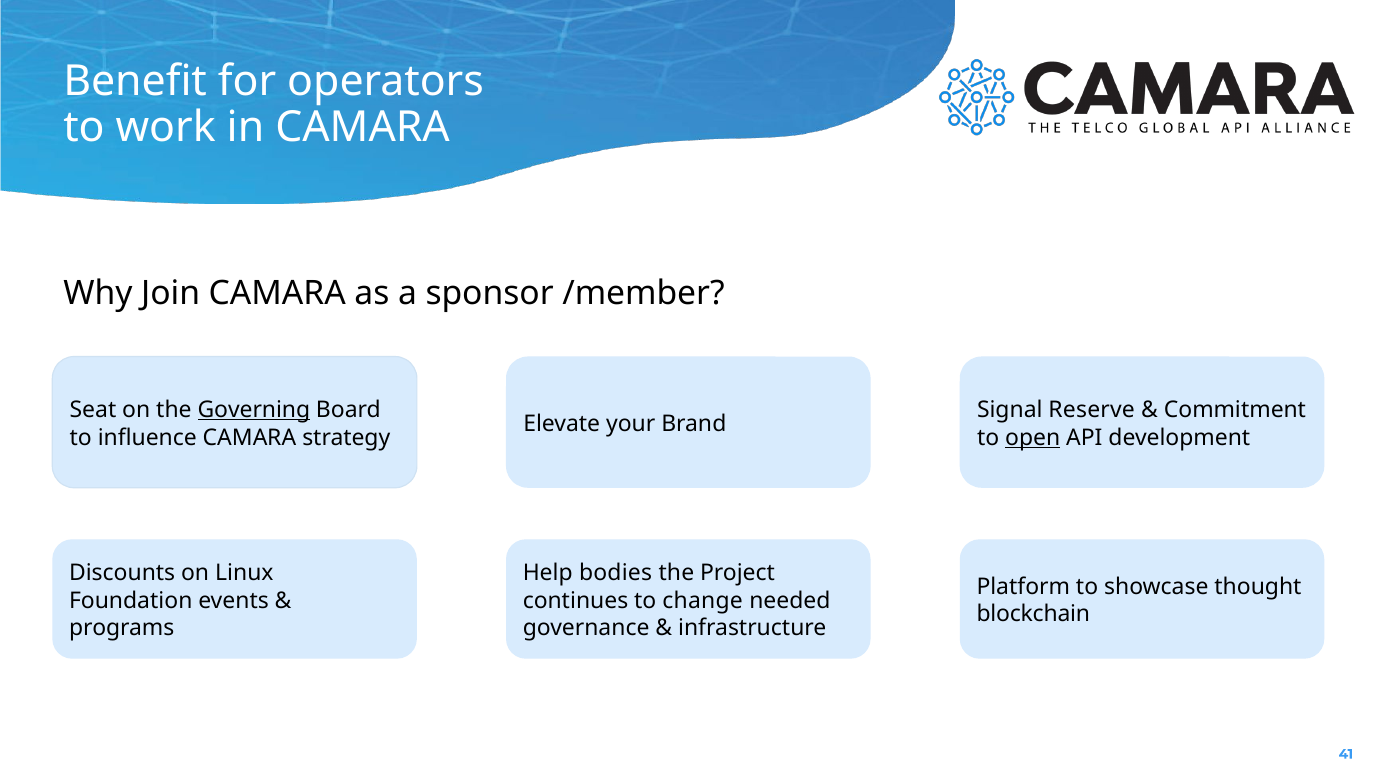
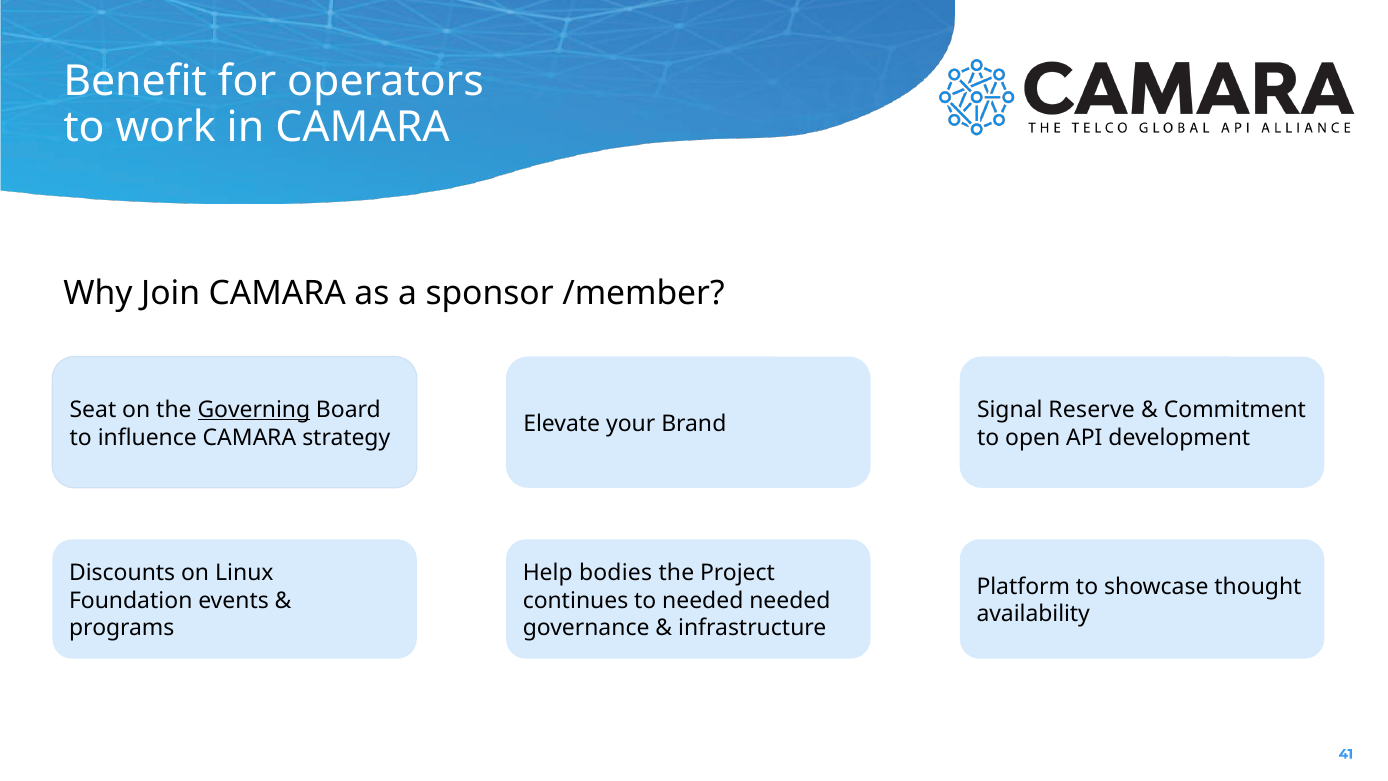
open underline: present -> none
to change: change -> needed
blockchain: blockchain -> availability
